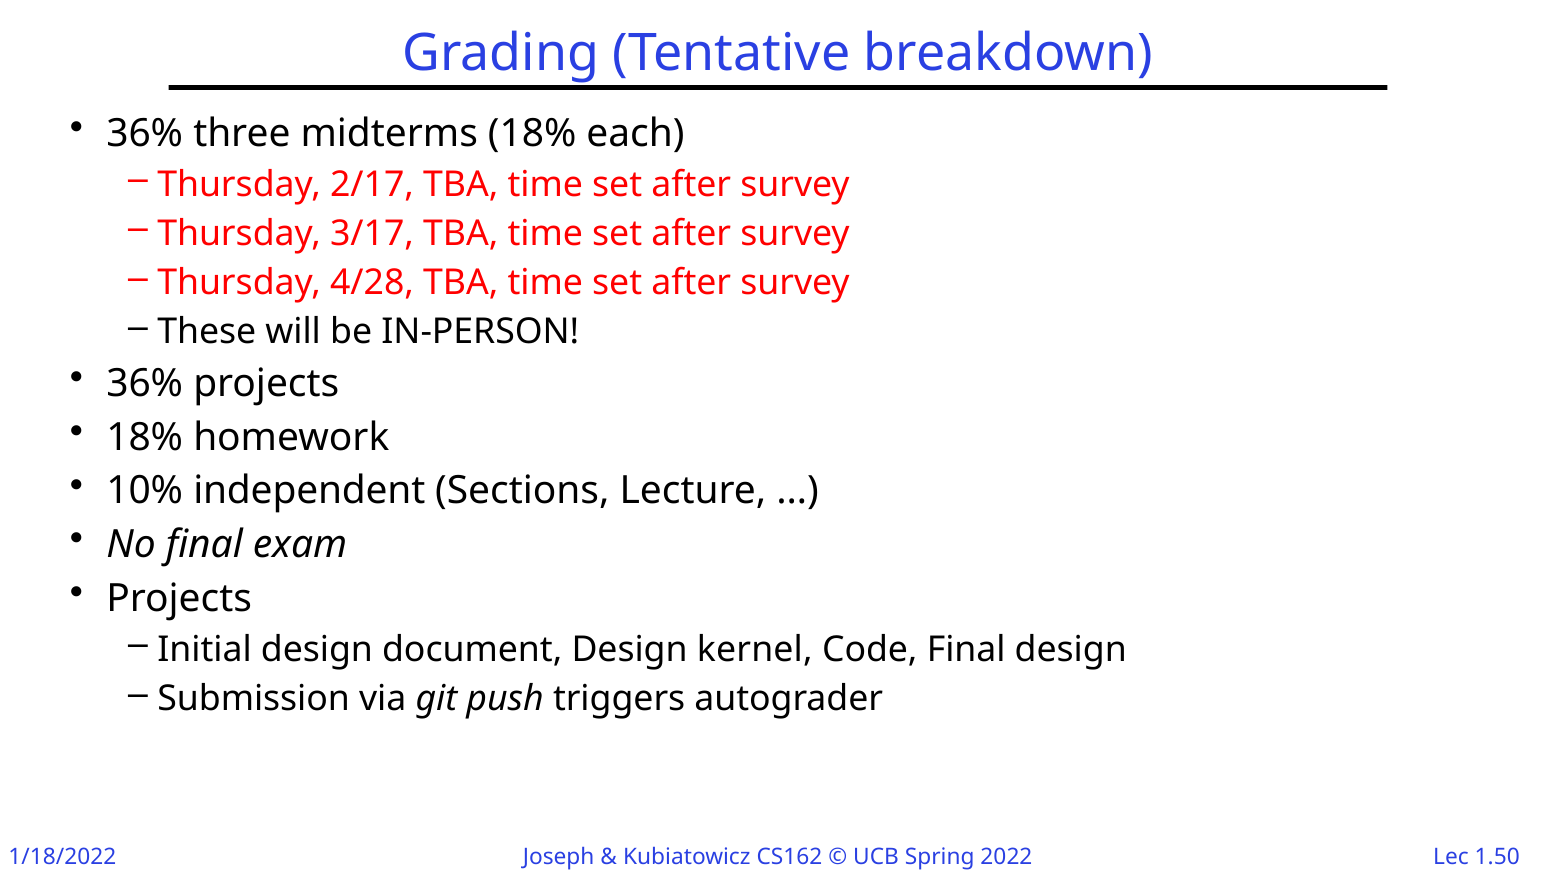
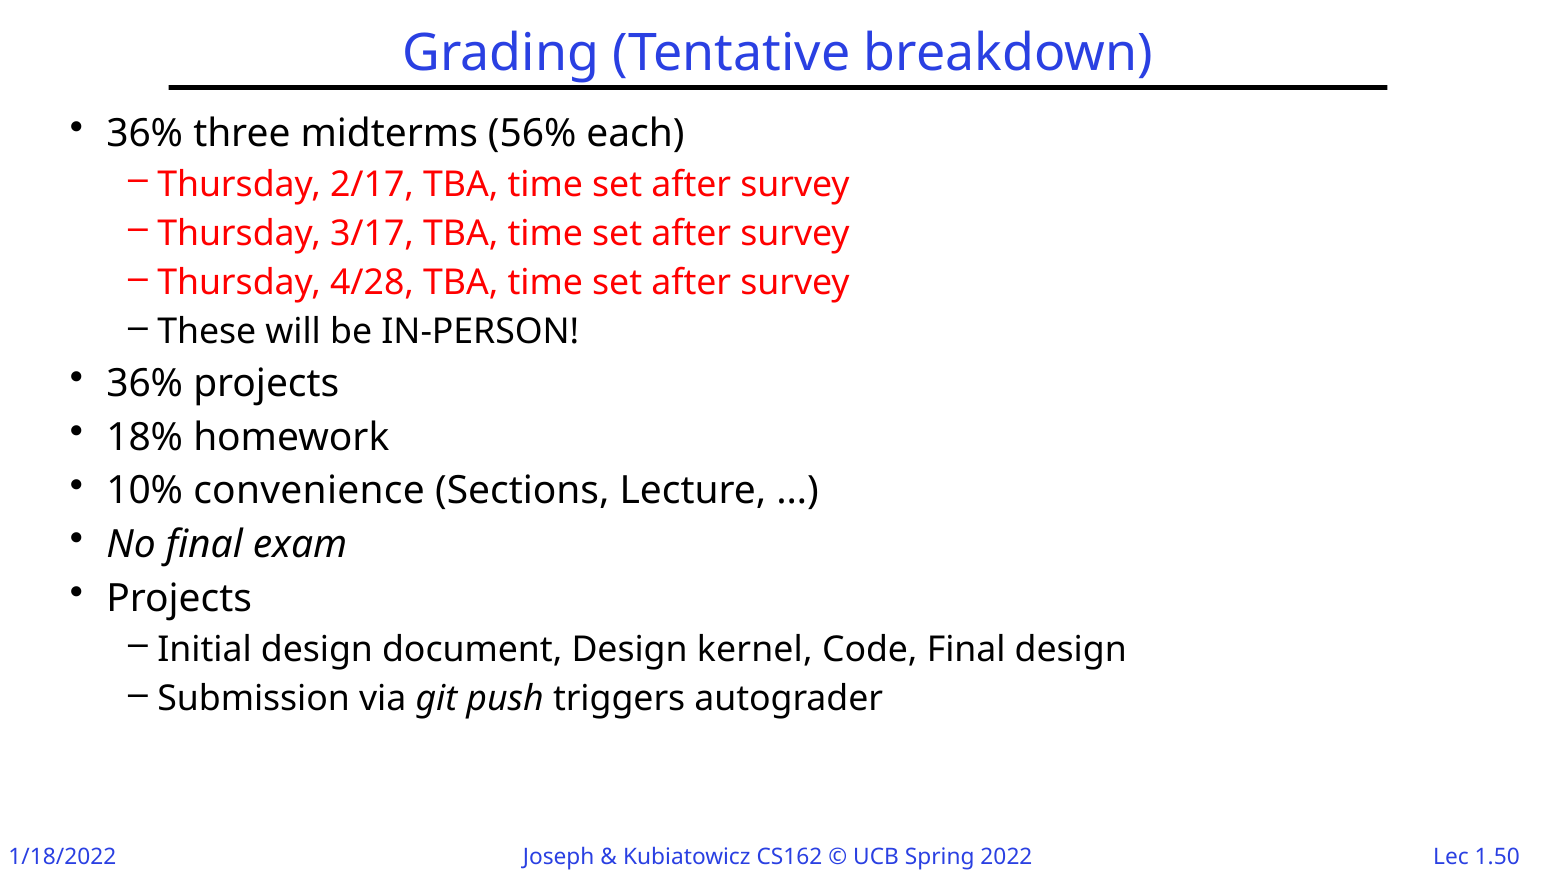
midterms 18%: 18% -> 56%
independent: independent -> convenience
